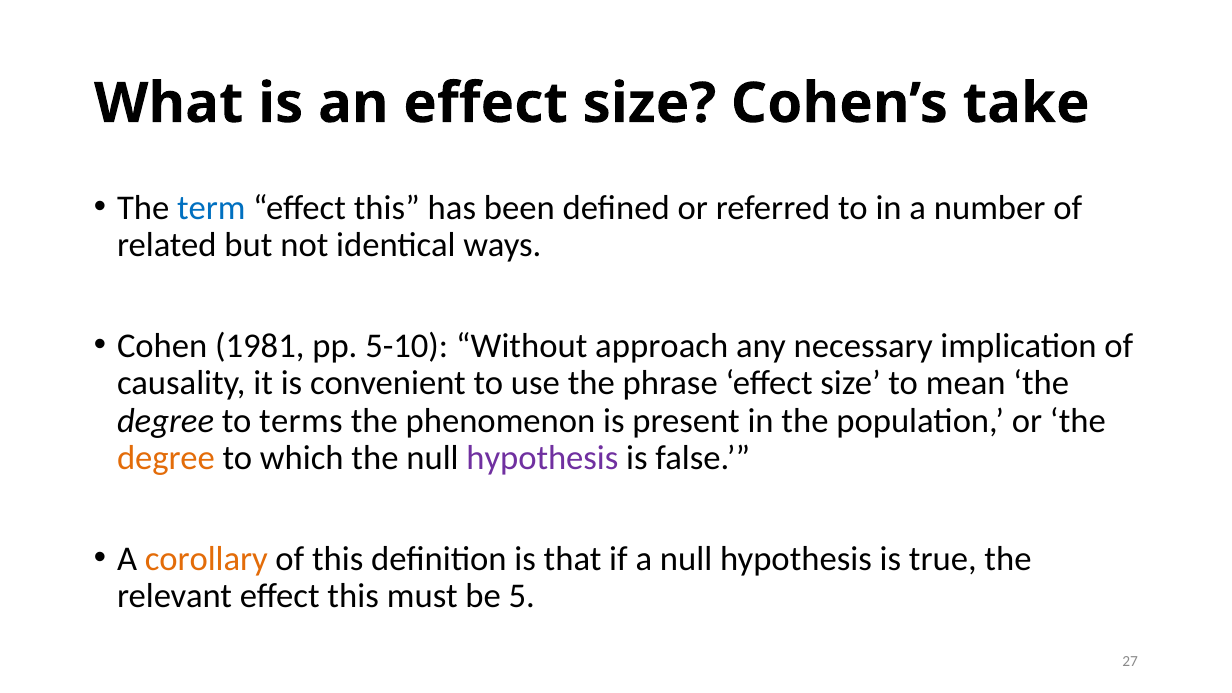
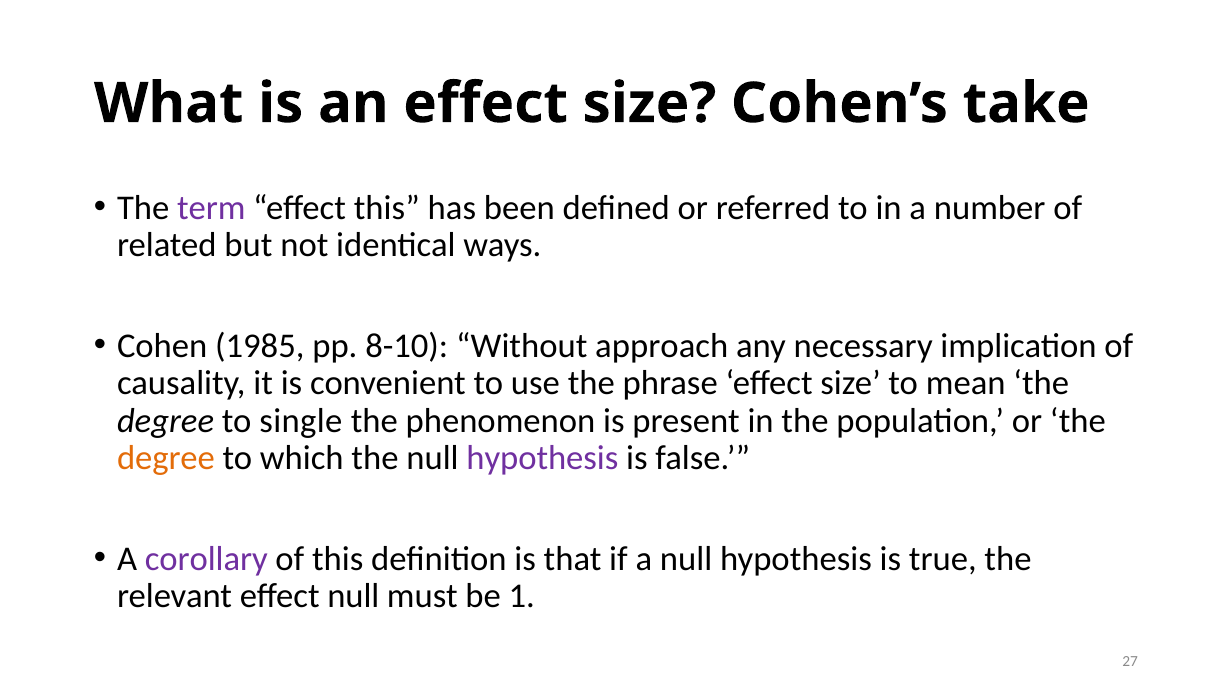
term colour: blue -> purple
1981: 1981 -> 1985
5-10: 5-10 -> 8-10
terms: terms -> single
corollary colour: orange -> purple
relevant effect this: this -> null
5: 5 -> 1
